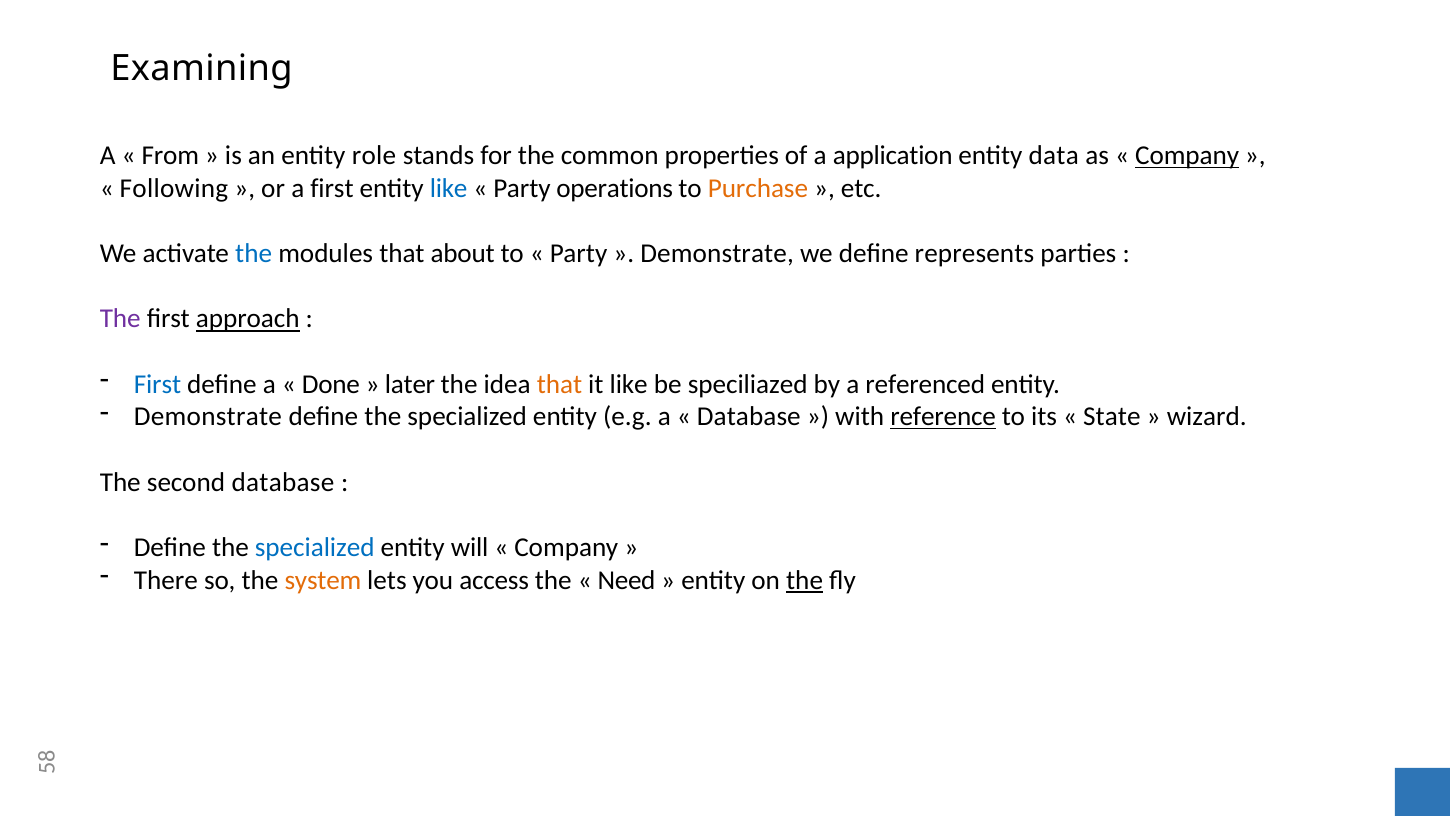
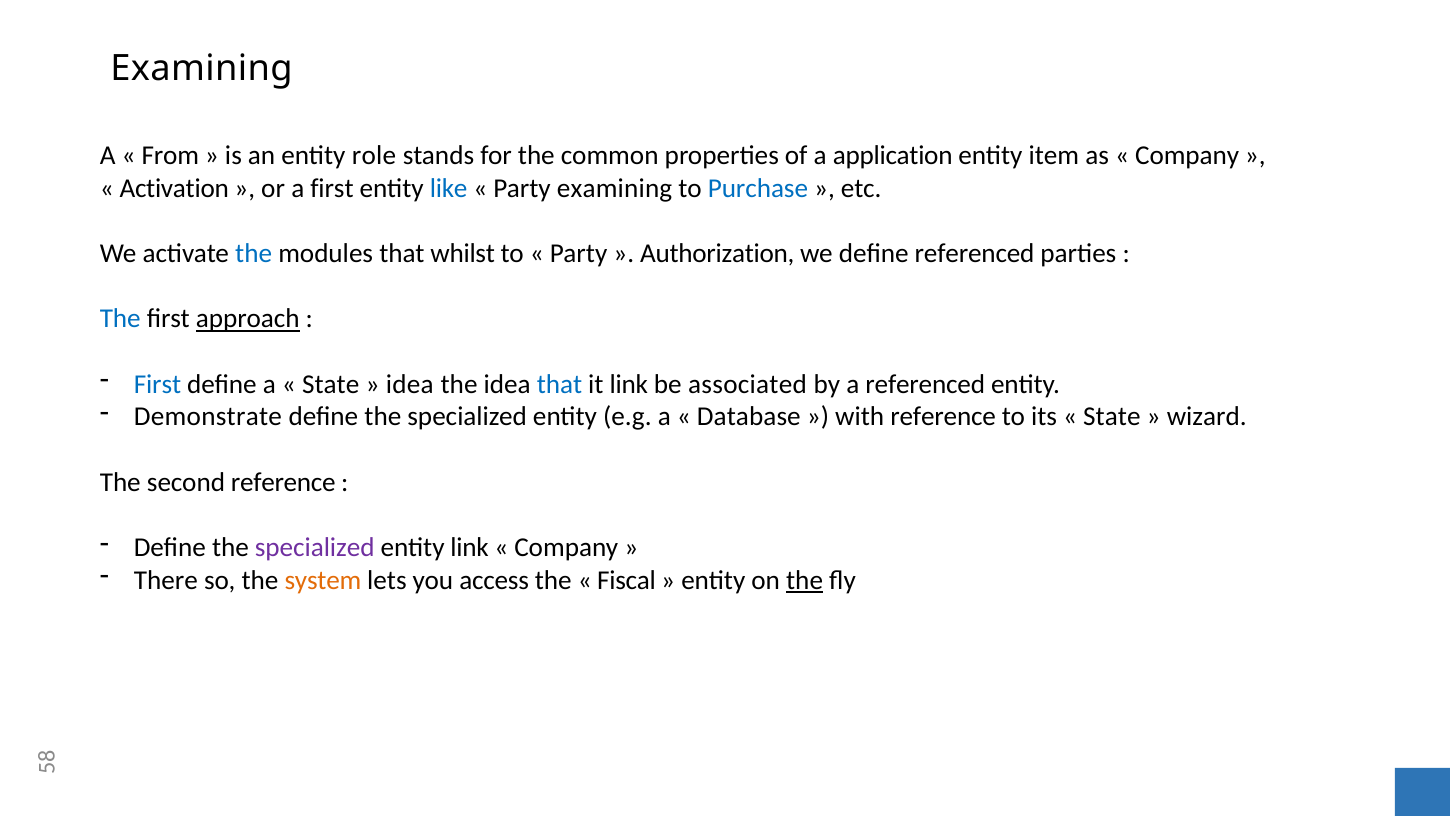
data: data -> item
Company at (1187, 156) underline: present -> none
Following: Following -> Activation
Party operations: operations -> examining
Purchase colour: orange -> blue
about: about -> whilst
Demonstrate at (717, 254): Demonstrate -> Authorization
define represents: represents -> referenced
The at (120, 319) colour: purple -> blue
Done at (331, 384): Done -> State
later at (410, 384): later -> idea
that at (559, 384) colour: orange -> blue
it like: like -> link
speciliazed: speciliazed -> associated
reference at (943, 417) underline: present -> none
second database: database -> reference
specialized at (315, 547) colour: blue -> purple
entity will: will -> link
Need: Need -> Fiscal
